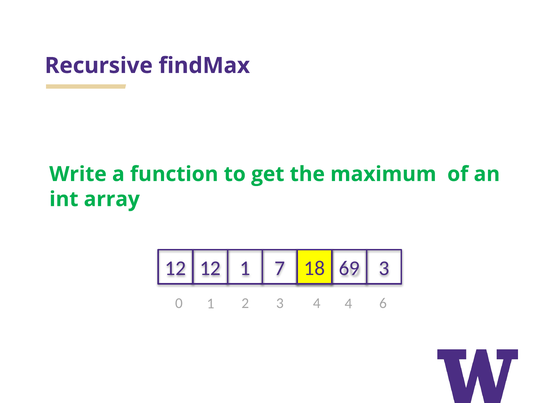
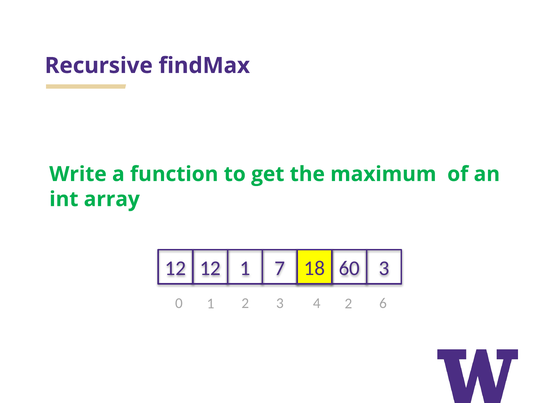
69: 69 -> 60
4 4: 4 -> 2
